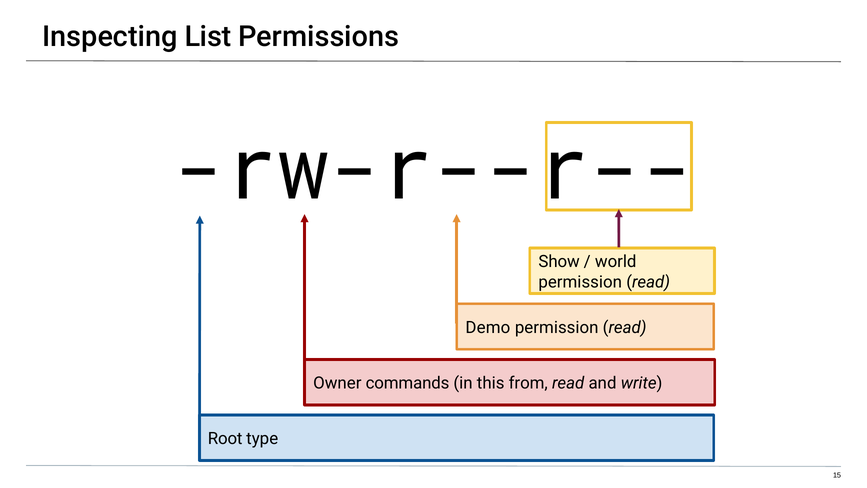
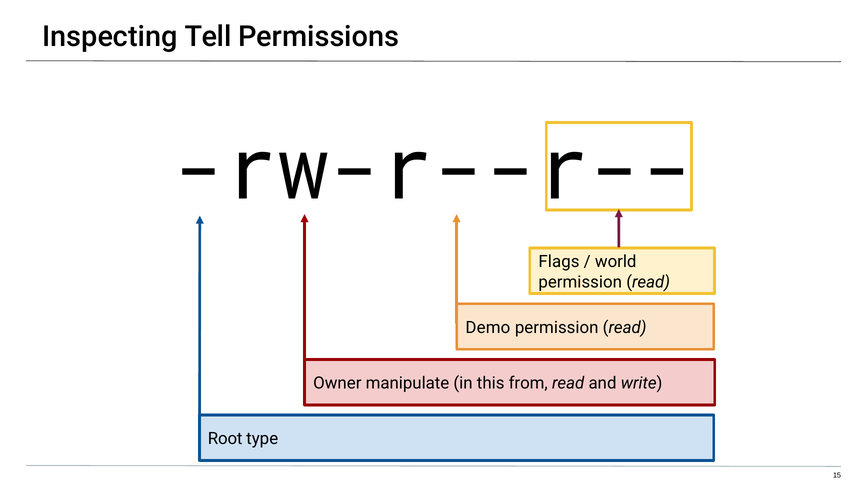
List: List -> Tell
Show: Show -> Flags
commands: commands -> manipulate
